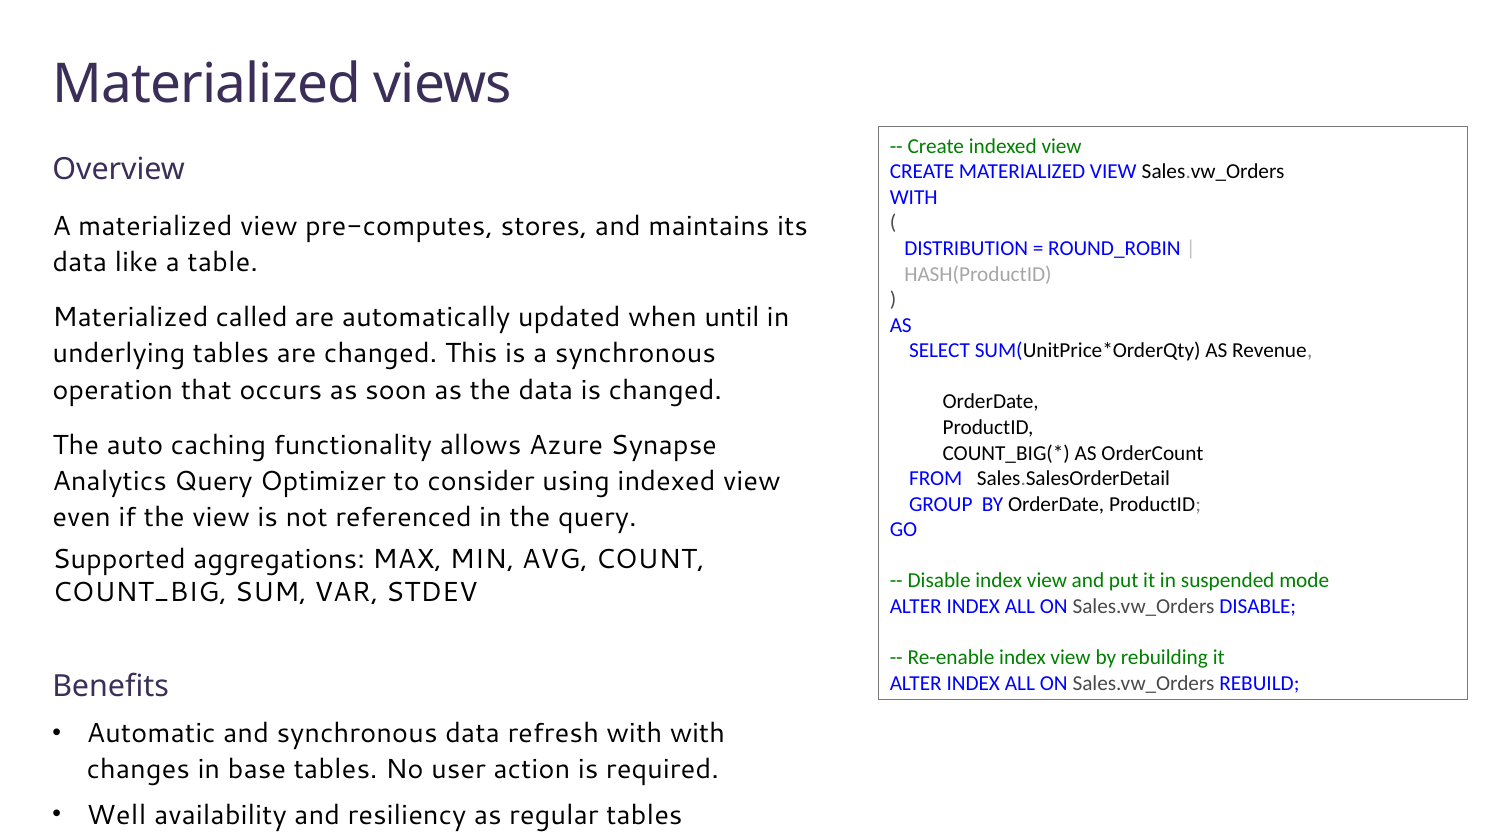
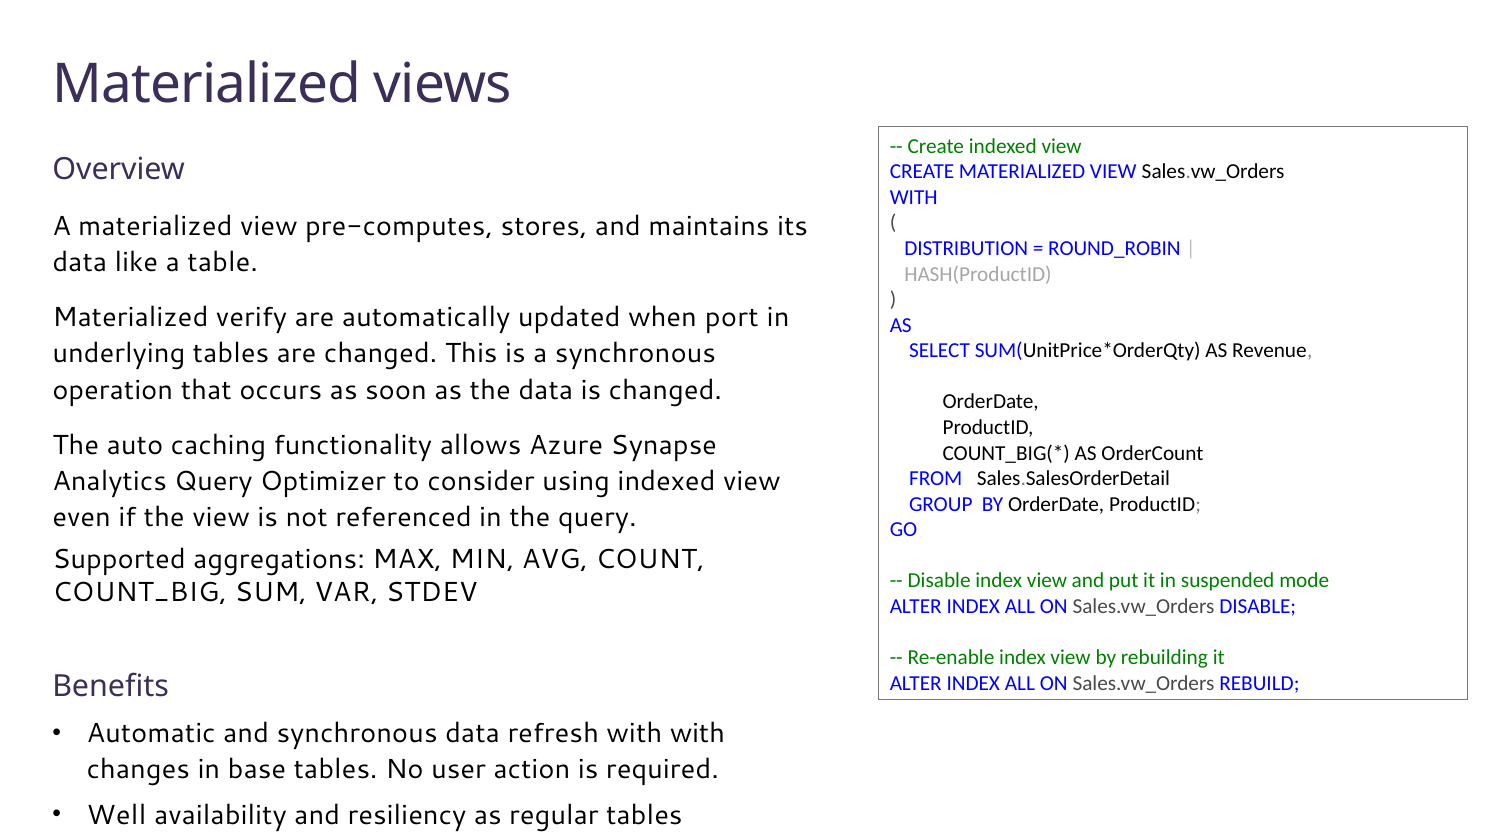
called: called -> verify
until: until -> port
